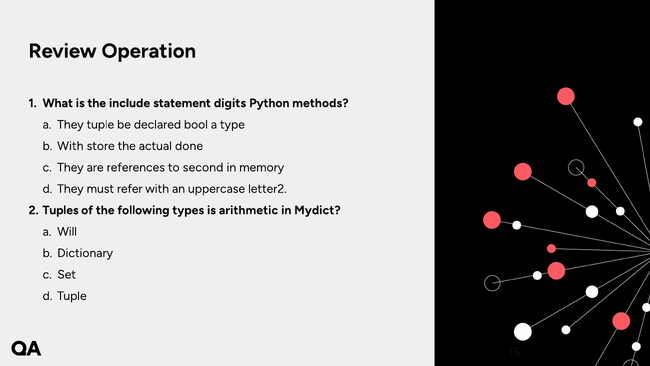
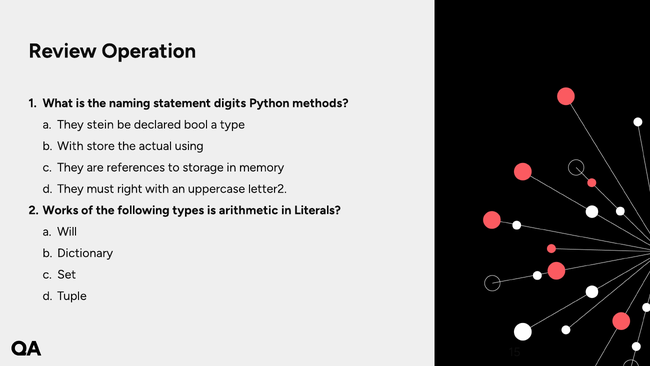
include: include -> naming
They tuple: tuple -> stein
done: done -> using
second: second -> storage
refer: refer -> right
Tuples: Tuples -> Works
Mydict: Mydict -> Literals
